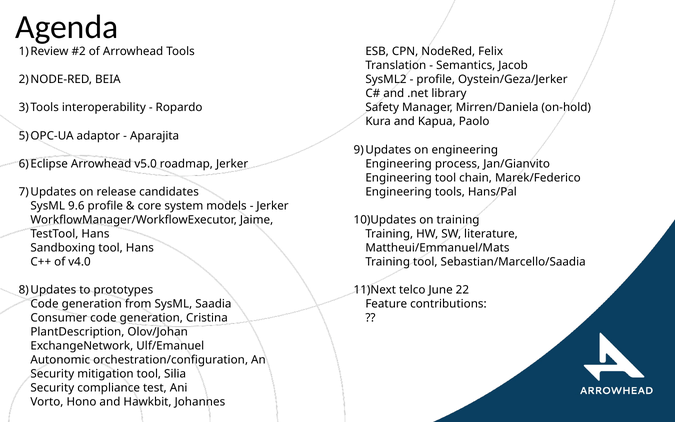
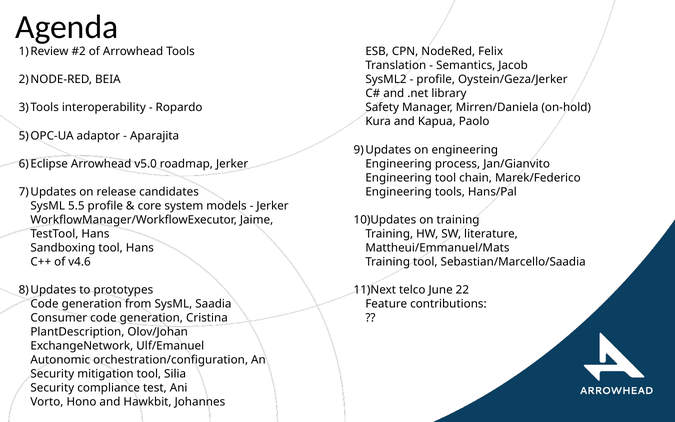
9.6: 9.6 -> 5.5
v4.0: v4.0 -> v4.6
